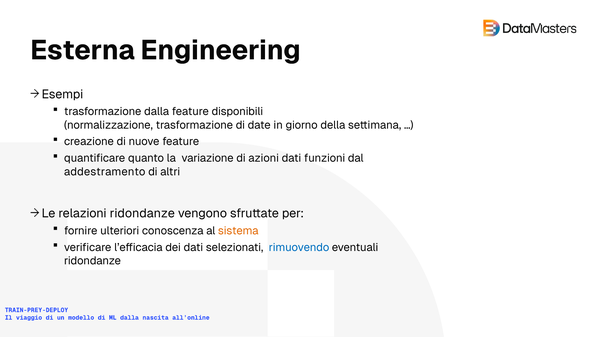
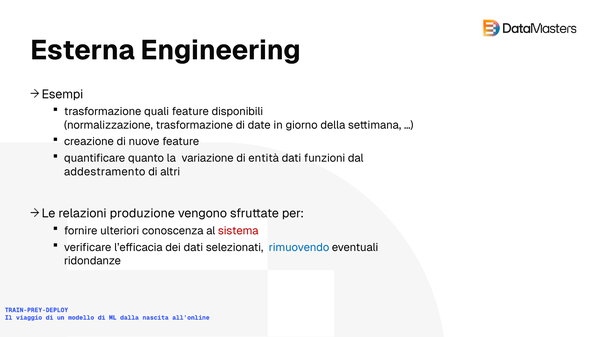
trasformazione dalla: dalla -> quali
azioni: azioni -> entità
relazioni ridondanze: ridondanze -> produzione
sistema colour: orange -> red
